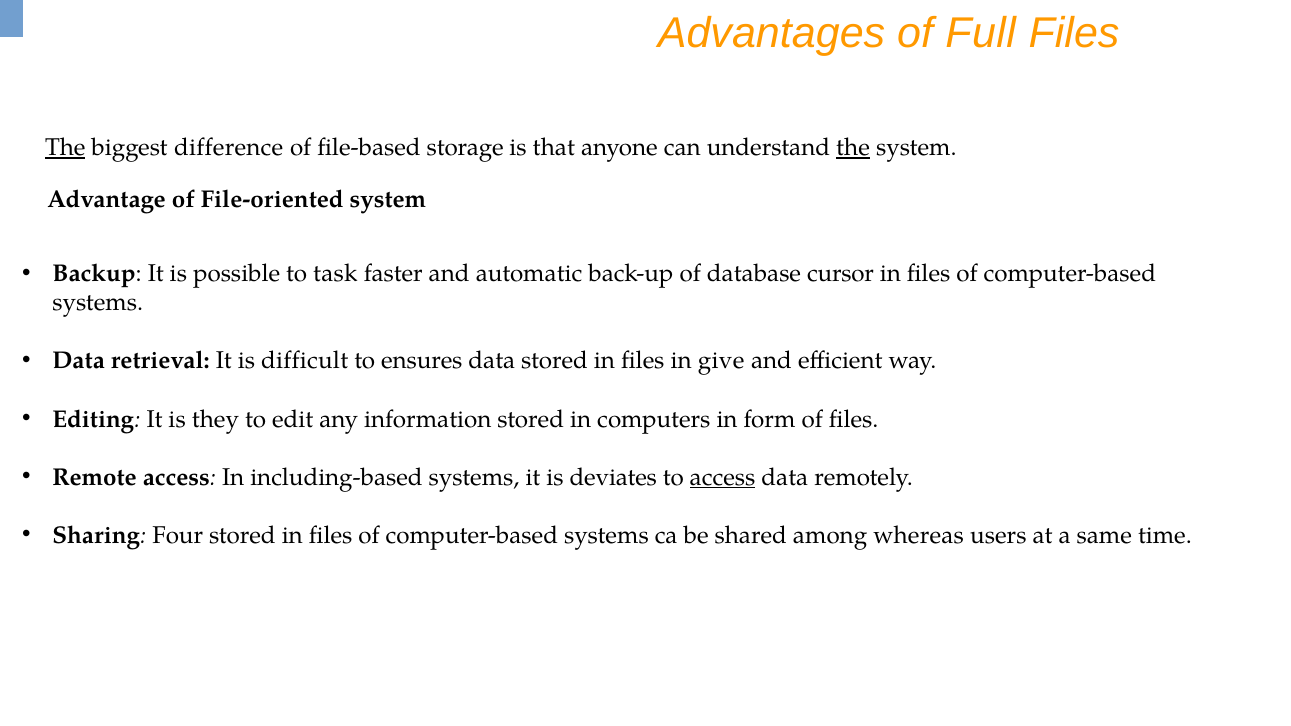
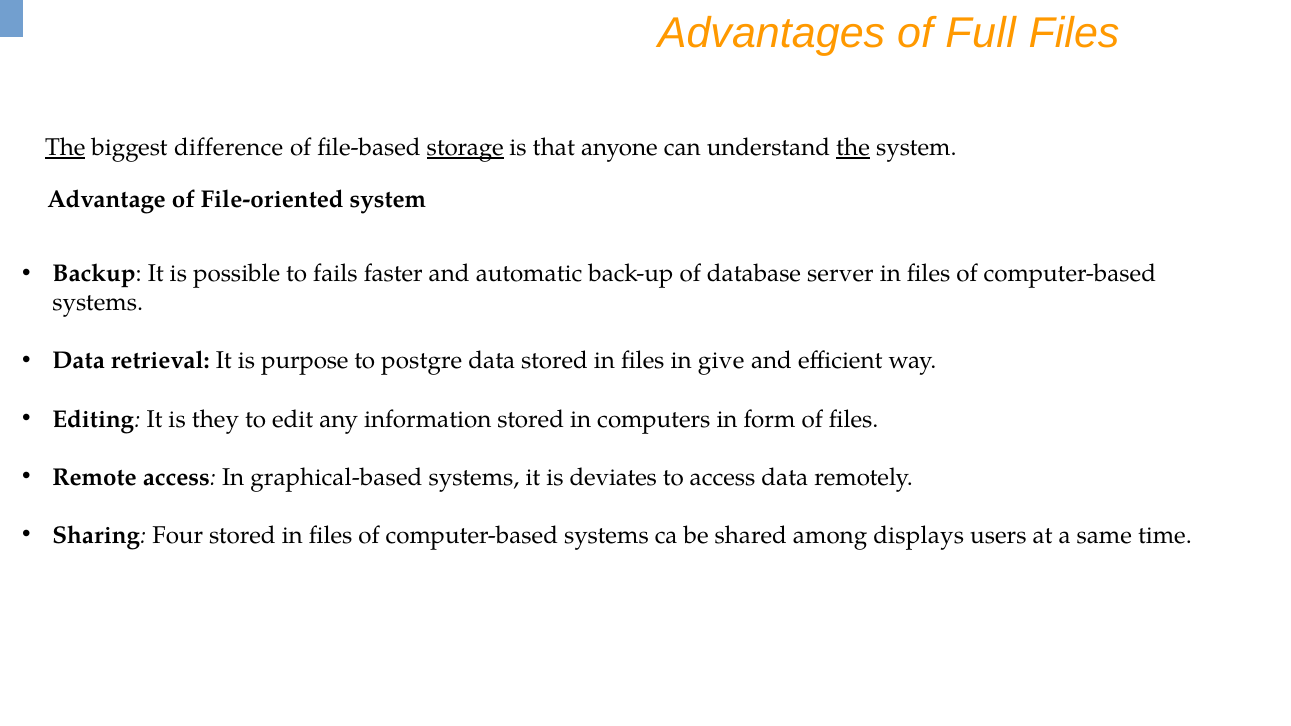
storage underline: none -> present
task: task -> fails
cursor: cursor -> server
difficult: difficult -> purpose
ensures: ensures -> postgre
including-based: including-based -> graphical-based
access at (723, 477) underline: present -> none
whereas: whereas -> displays
